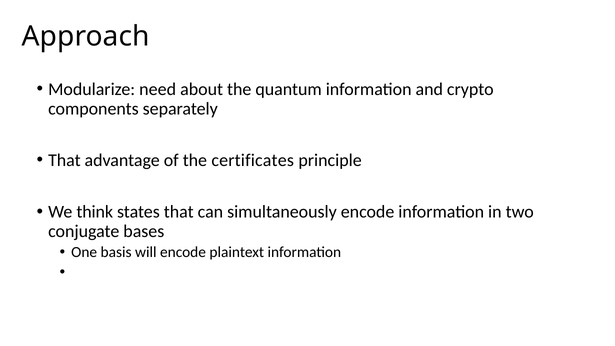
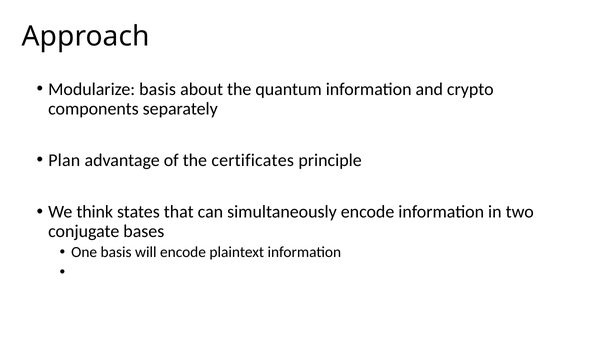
Modularize need: need -> basis
That at (64, 160): That -> Plan
